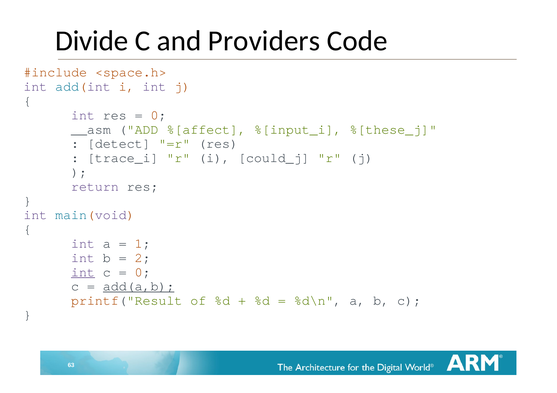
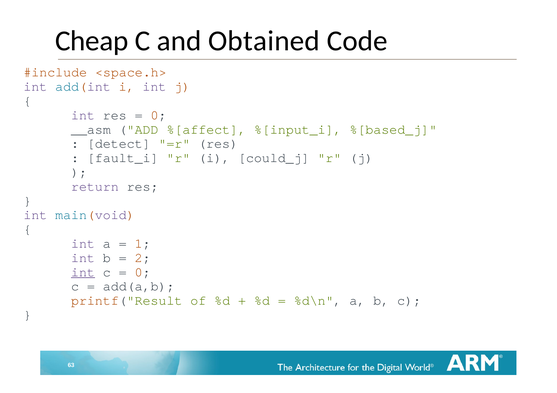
Divide: Divide -> Cheap
Providers: Providers -> Obtained
%[these_j: %[these_j -> %[based_j
trace_i: trace_i -> fault_i
add(a,b underline: present -> none
